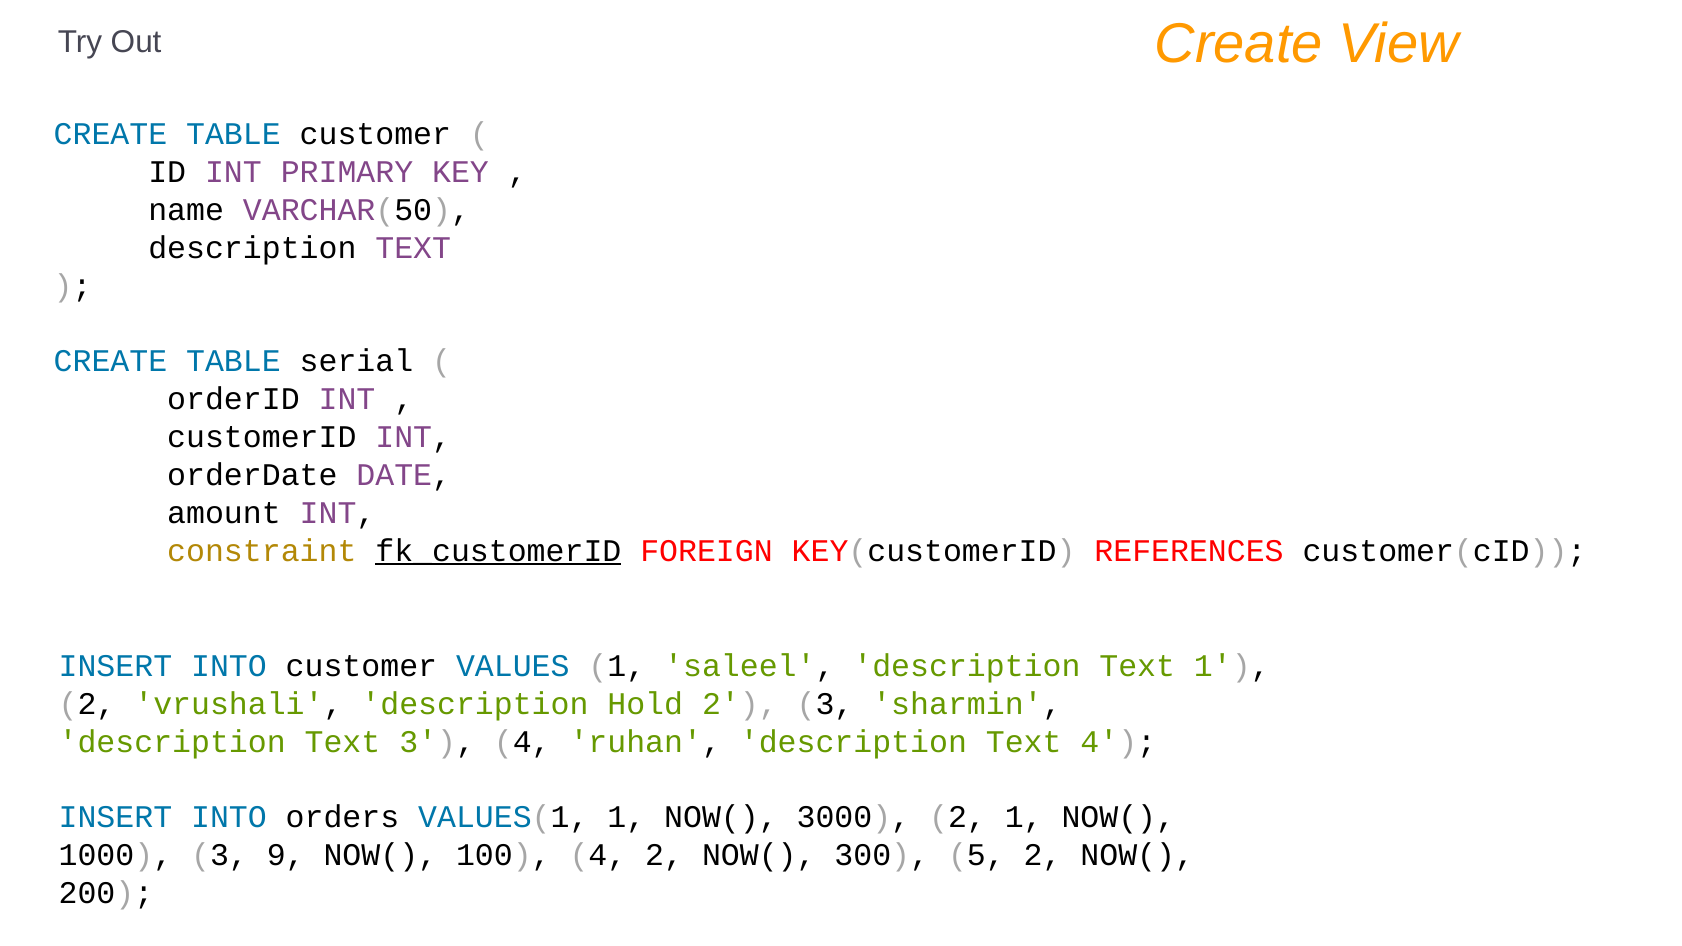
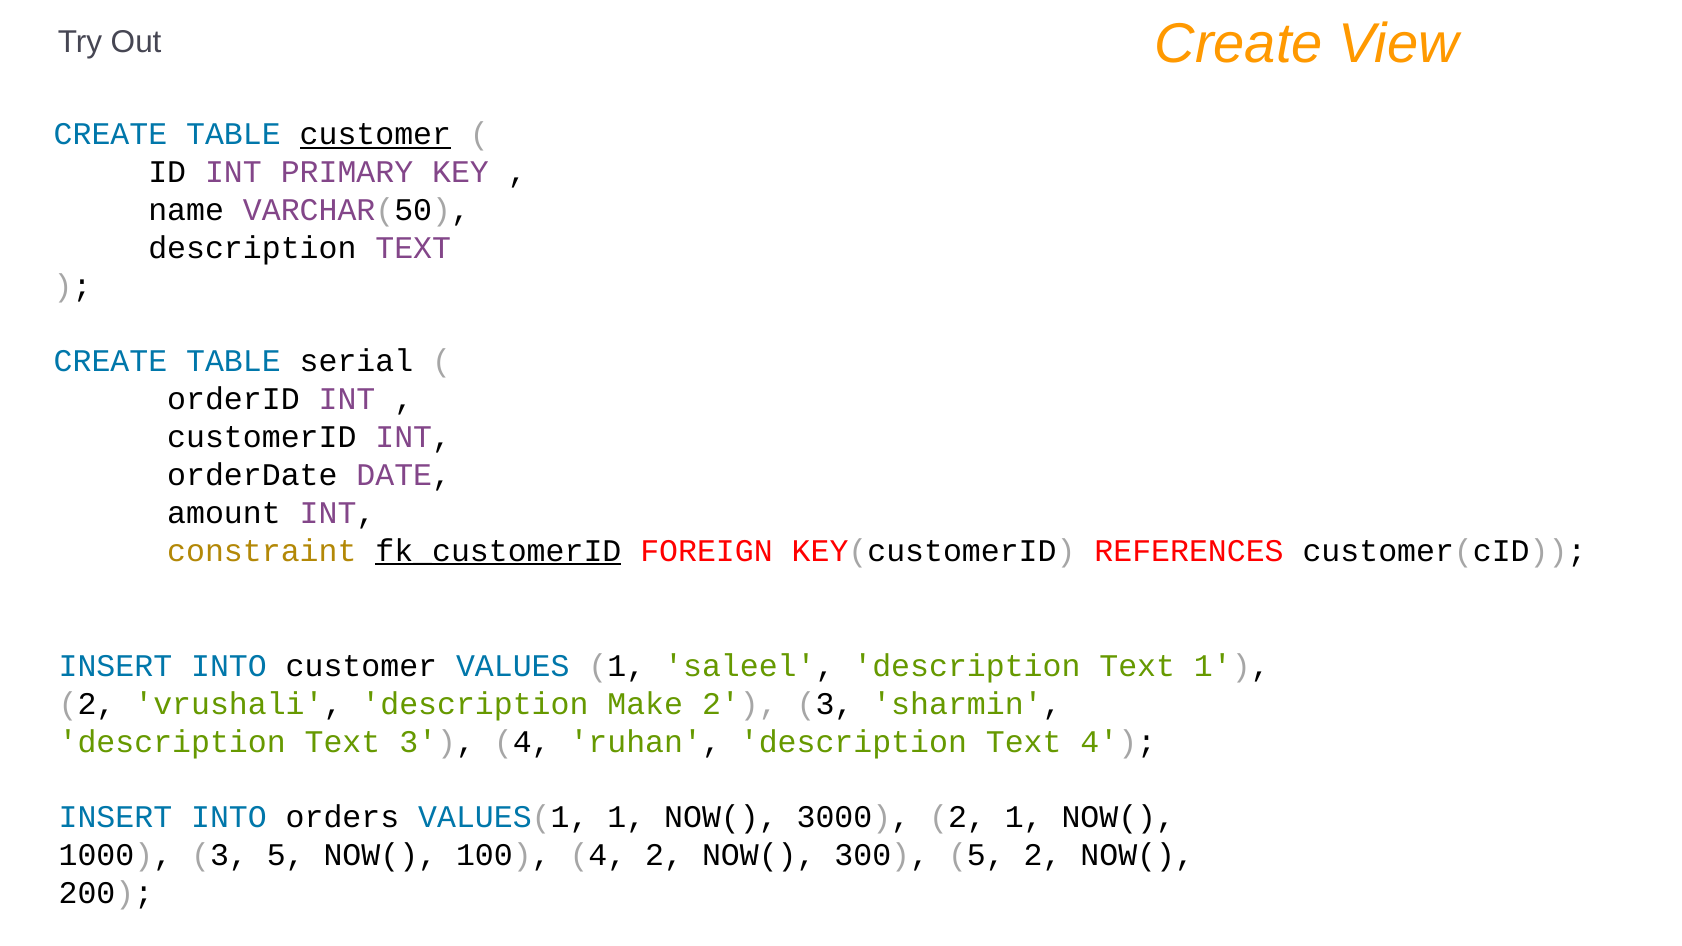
customer at (375, 134) underline: none -> present
Hold: Hold -> Make
3 9: 9 -> 5
